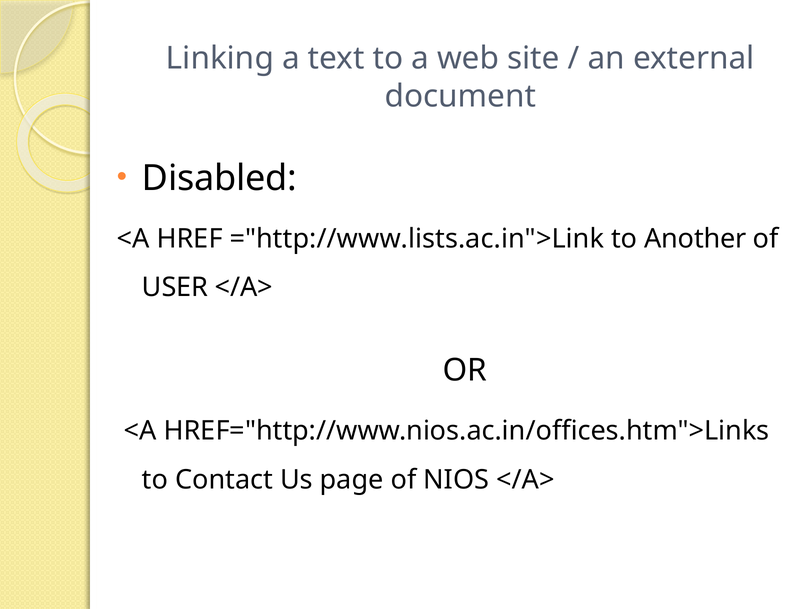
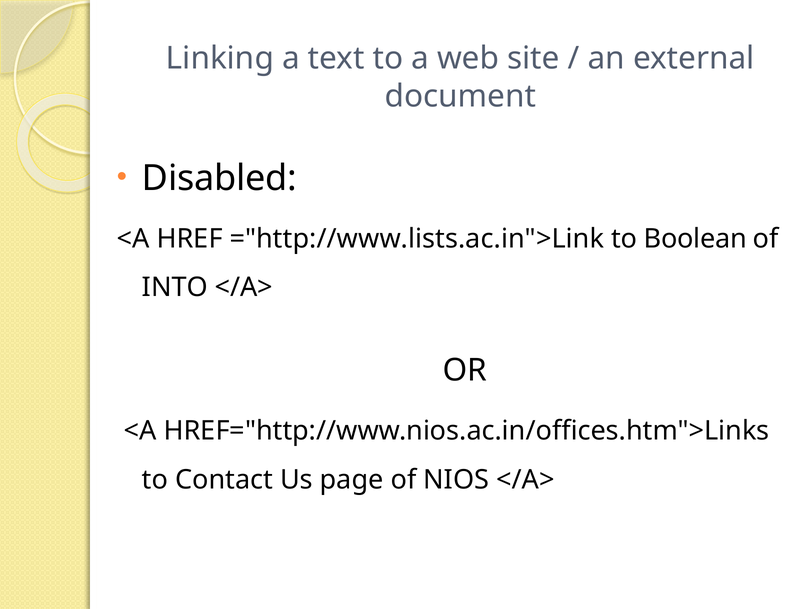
Another: Another -> Boolean
USER: USER -> INTO
